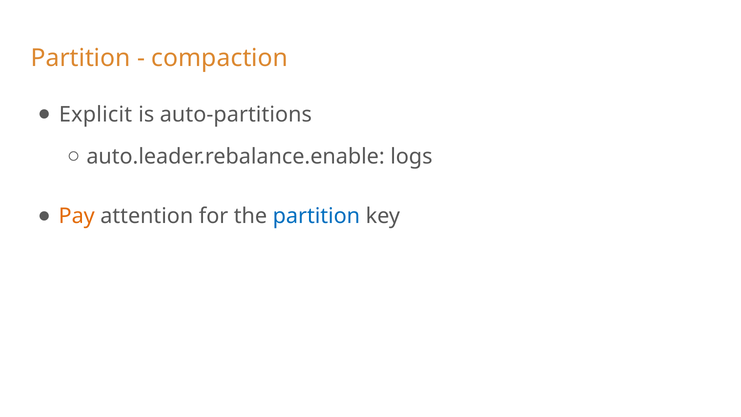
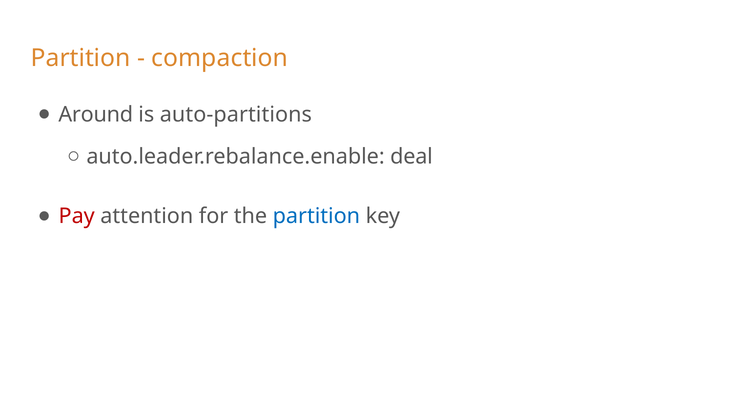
Explicit: Explicit -> Around
logs: logs -> deal
Pay colour: orange -> red
